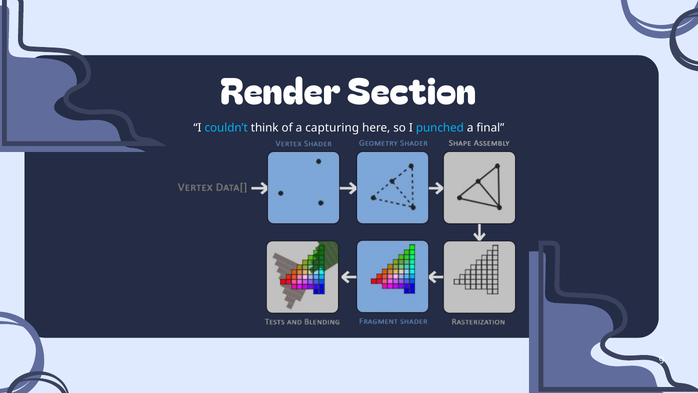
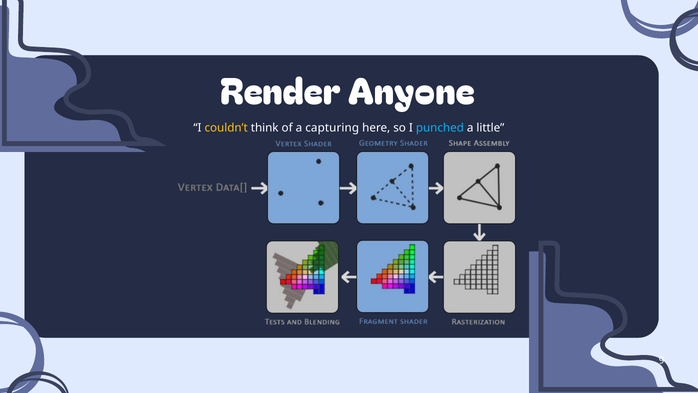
Section: Section -> Anyone
couldn’t colour: light blue -> yellow
final: final -> little
